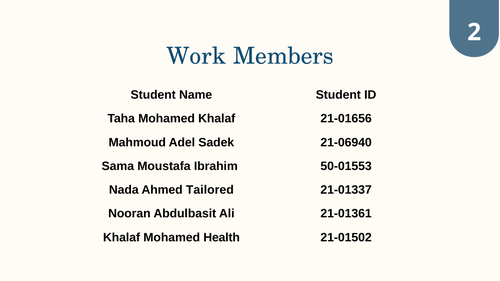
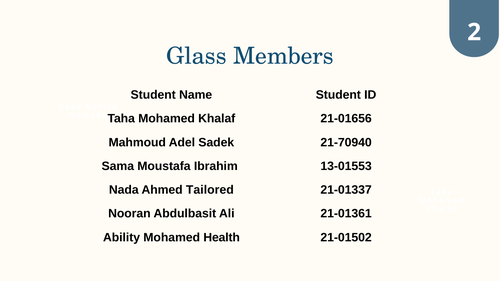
Work: Work -> Glass
21-06940: 21-06940 -> 21-70940
50-01553: 50-01553 -> 13-01553
Khalaf at (122, 238): Khalaf -> Ability
